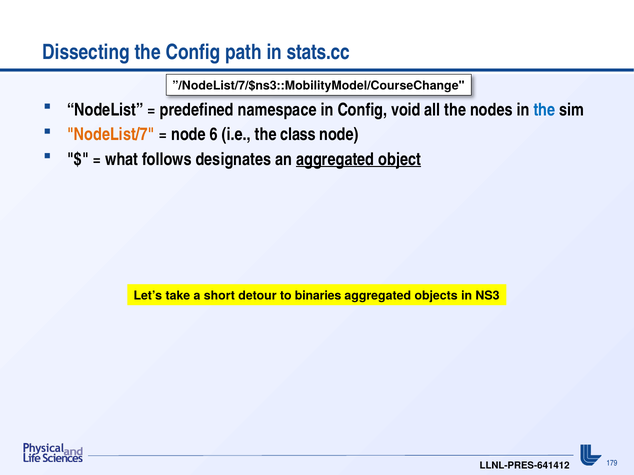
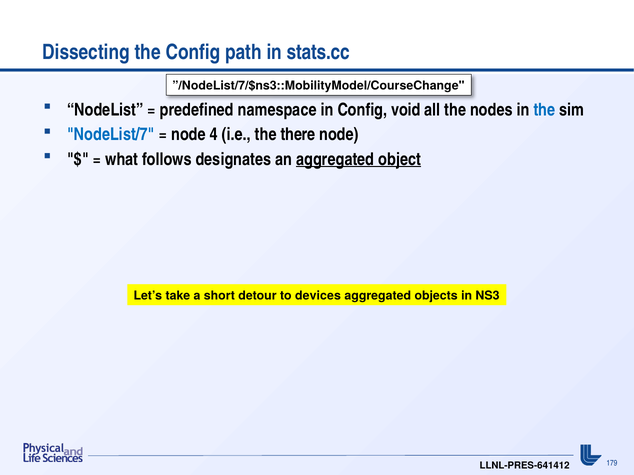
NodeList/7 colour: orange -> blue
6: 6 -> 4
class: class -> there
binaries: binaries -> devices
